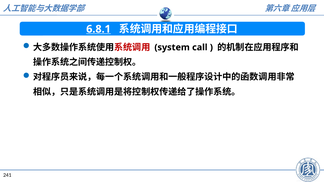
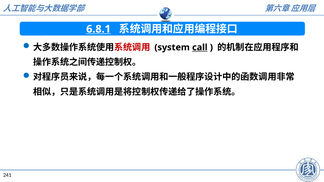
call underline: none -> present
